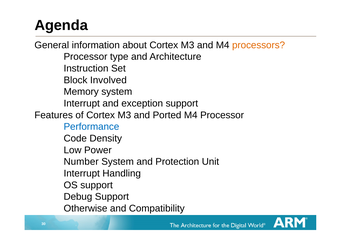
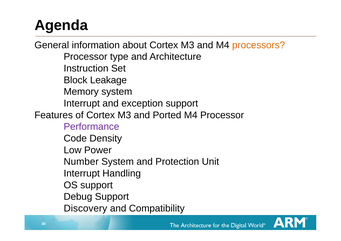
Involved: Involved -> Leakage
Performance colour: blue -> purple
Otherwise: Otherwise -> Discovery
